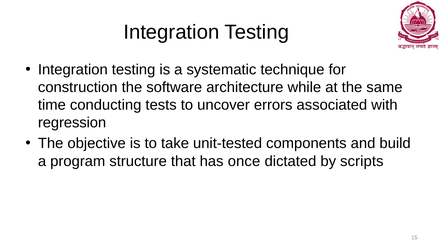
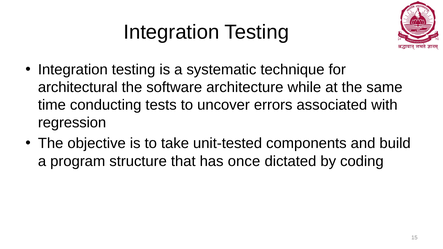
construction: construction -> architectural
scripts: scripts -> coding
